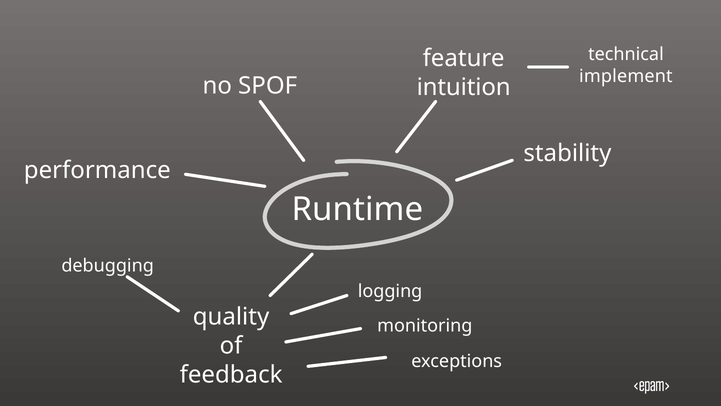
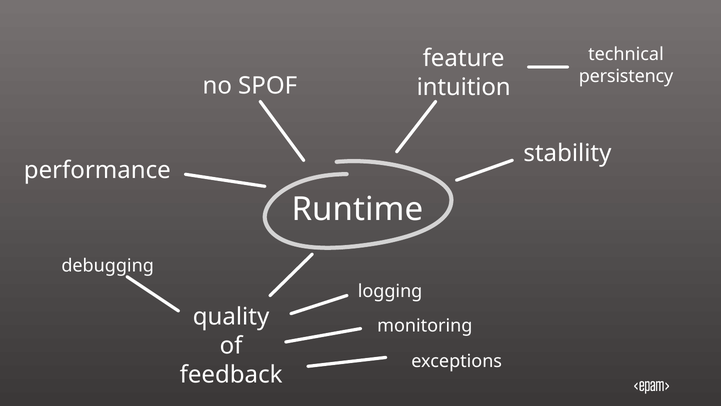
implement: implement -> persistency
